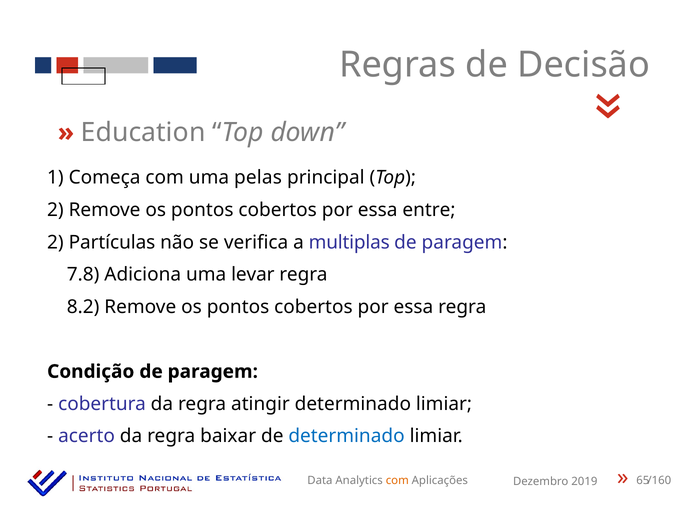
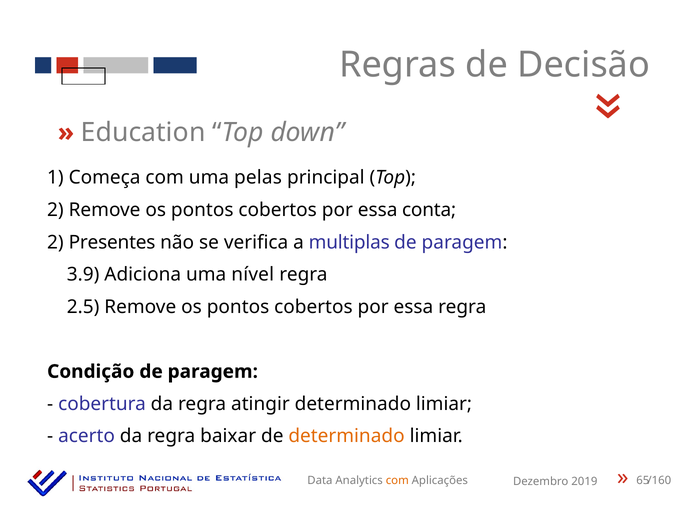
entre: entre -> conta
Partículas: Partículas -> Presentes
7.8: 7.8 -> 3.9
levar: levar -> nível
8.2: 8.2 -> 2.5
determinado at (347, 436) colour: blue -> orange
